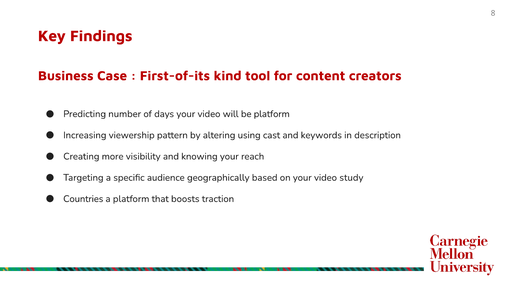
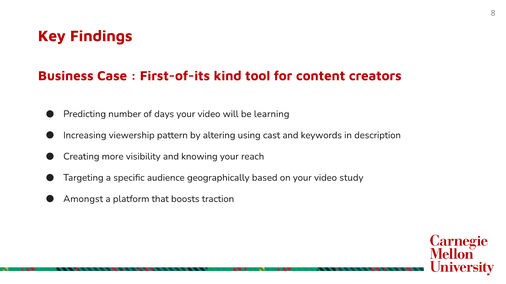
be platform: platform -> learning
Countries: Countries -> Amongst
